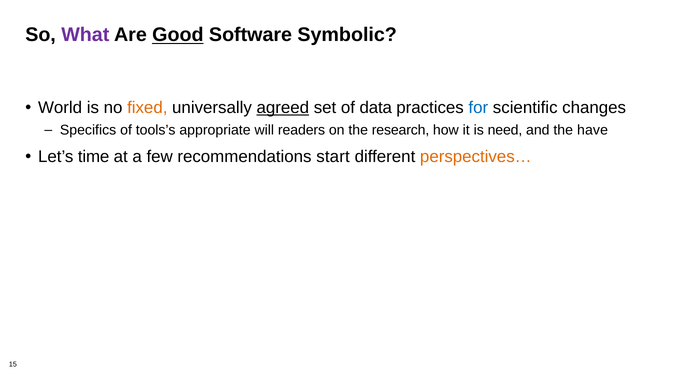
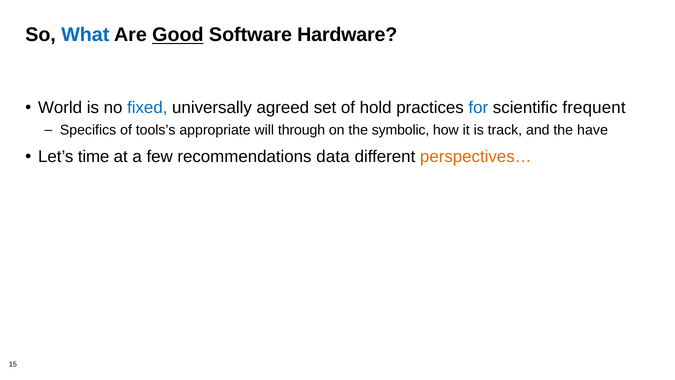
What colour: purple -> blue
Symbolic: Symbolic -> Hardware
fixed colour: orange -> blue
agreed underline: present -> none
data: data -> hold
changes: changes -> frequent
readers: readers -> through
research: research -> symbolic
need: need -> track
start: start -> data
